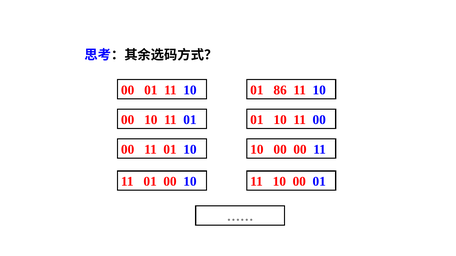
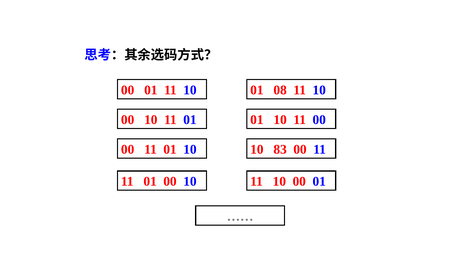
86: 86 -> 08
00 at (280, 150): 00 -> 83
